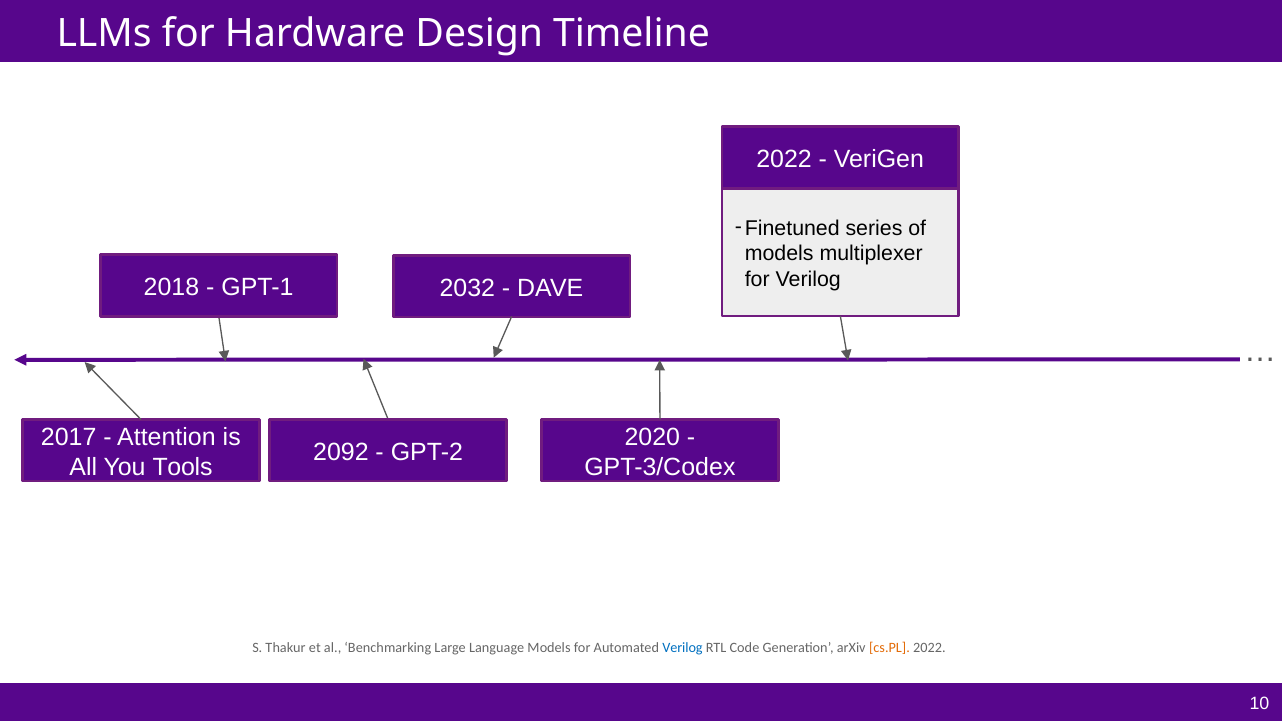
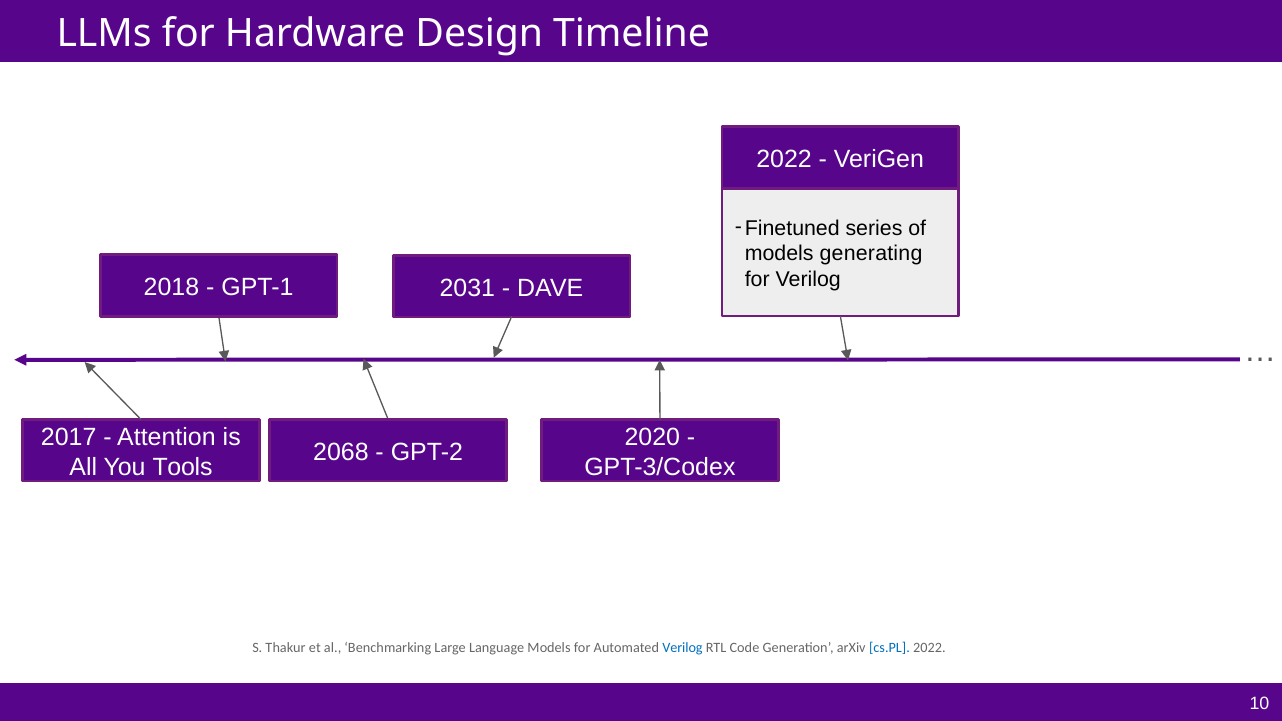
multiplexer: multiplexer -> generating
2032: 2032 -> 2031
2092: 2092 -> 2068
cs.PL colour: orange -> blue
